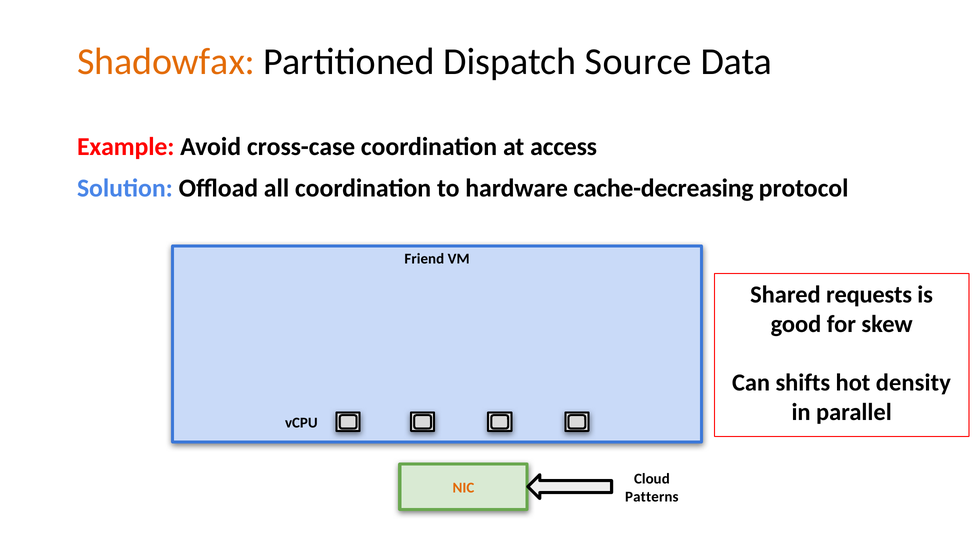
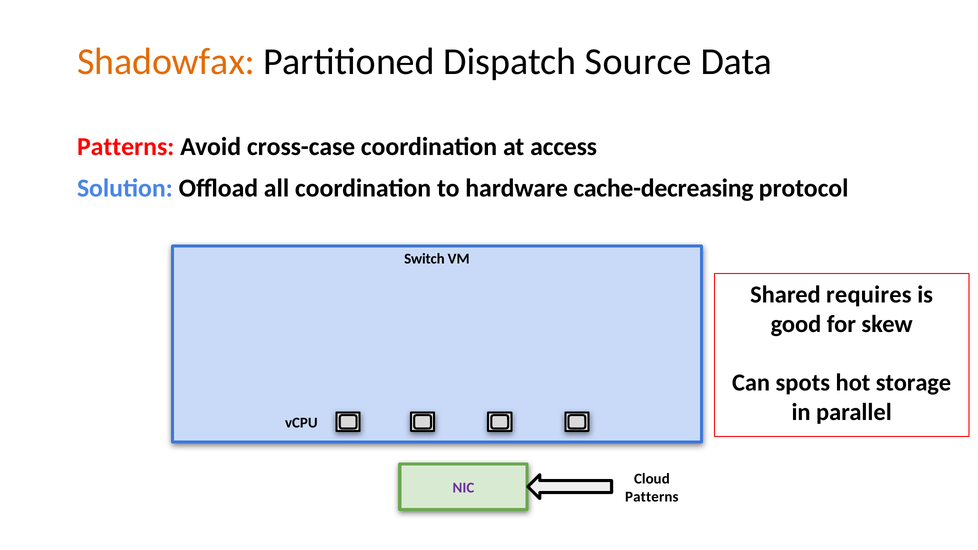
Example at (126, 147): Example -> Patterns
Friend: Friend -> Switch
requests: requests -> requires
shifts: shifts -> spots
density: density -> storage
NIC colour: orange -> purple
